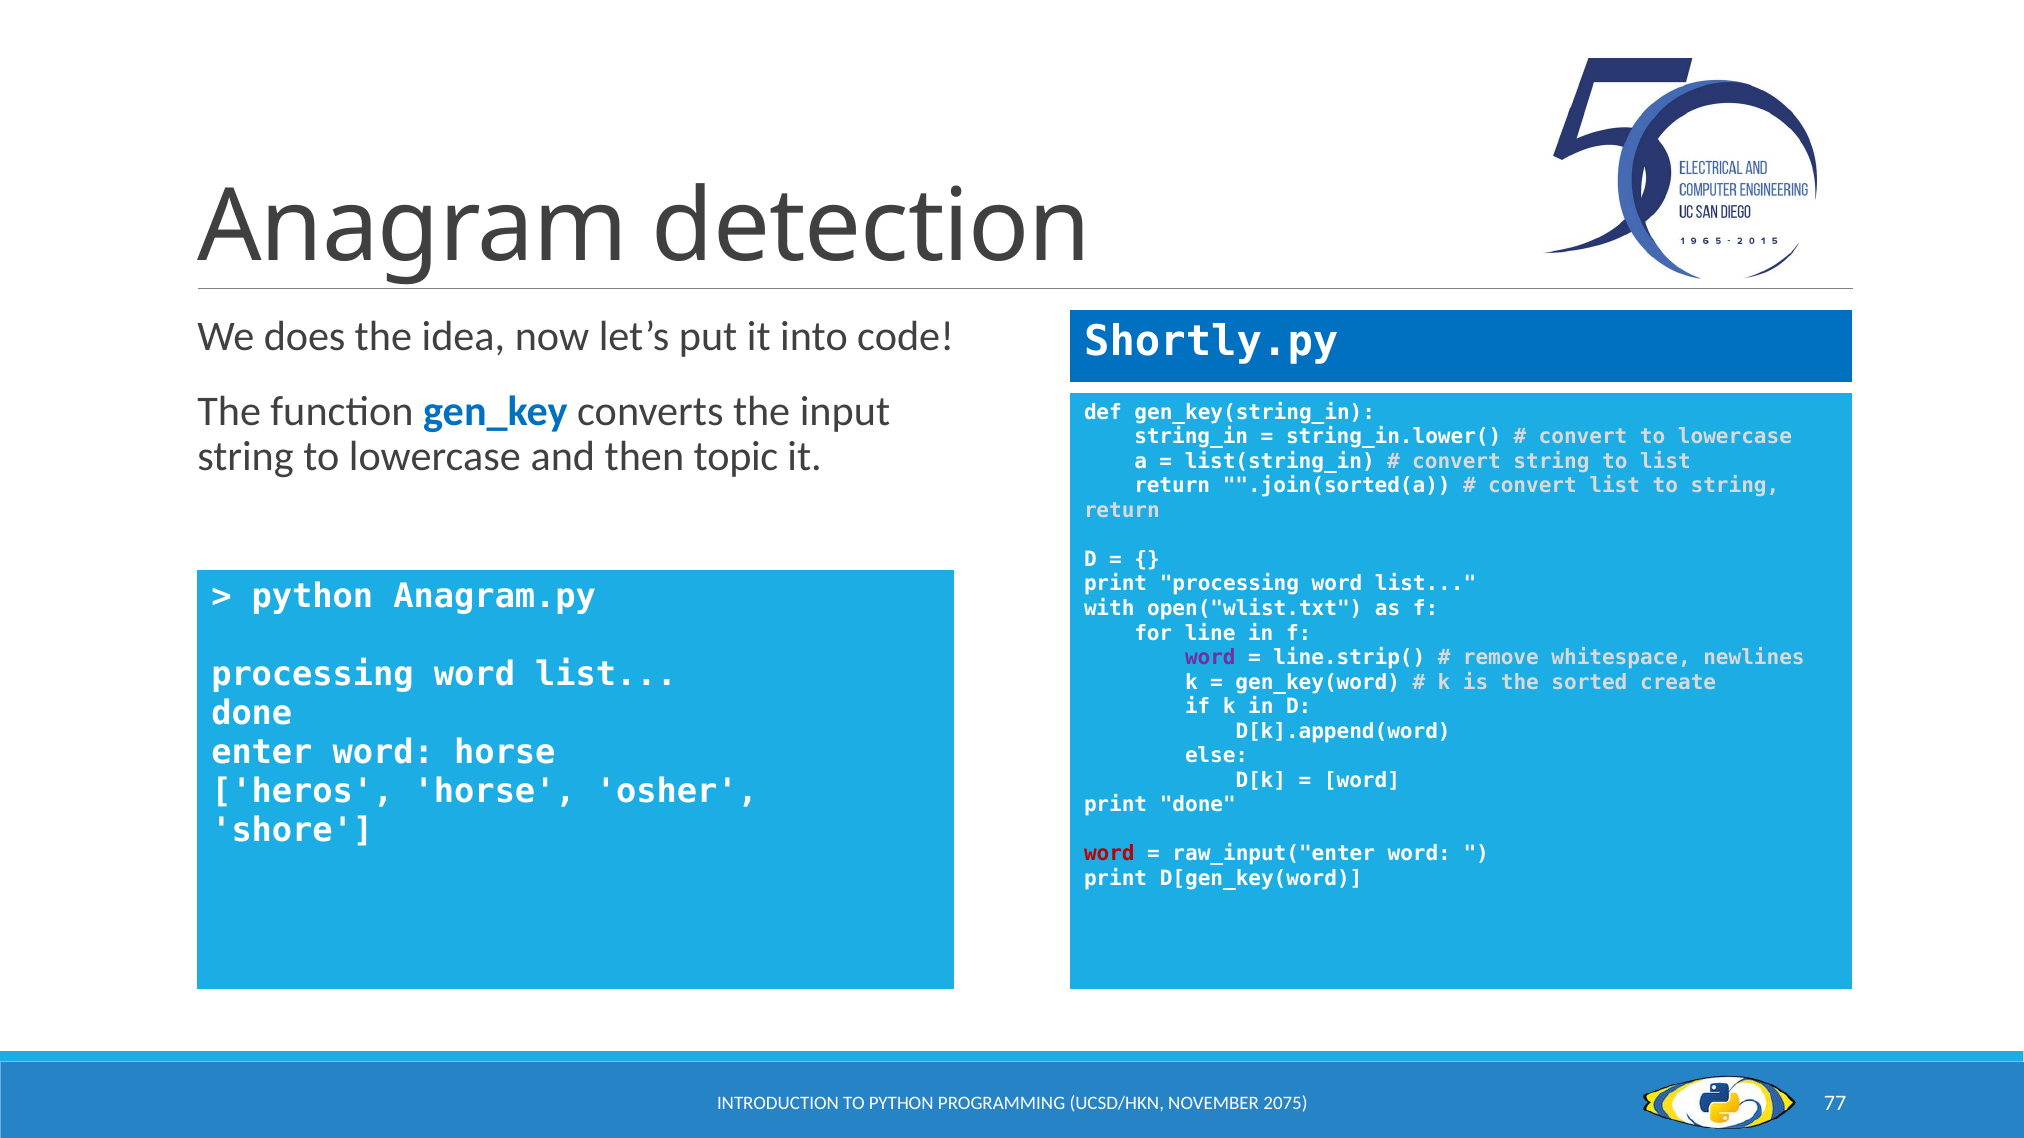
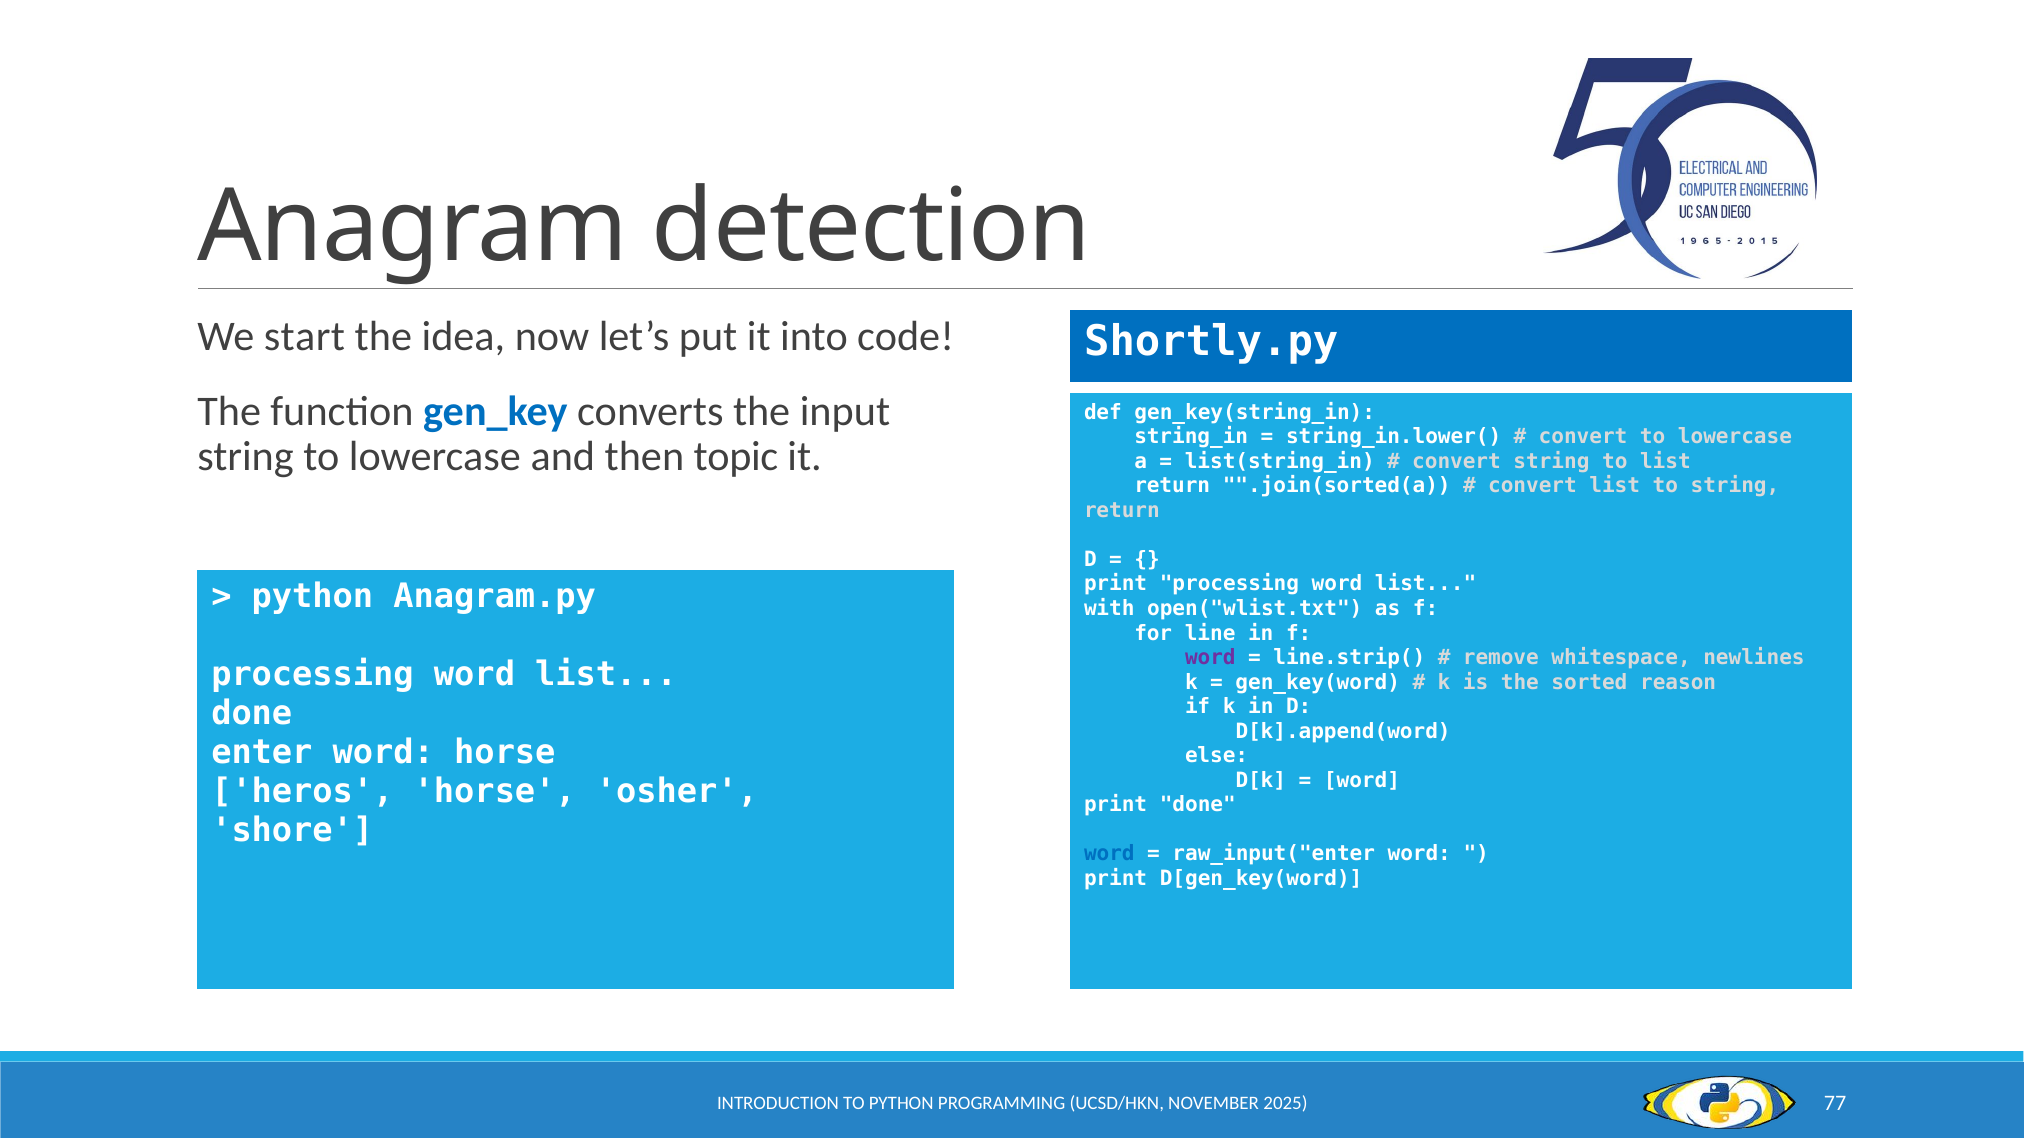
does: does -> start
create: create -> reason
word at (1109, 854) colour: red -> blue
2075: 2075 -> 2025
